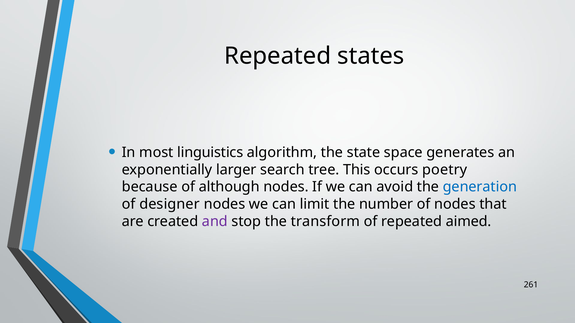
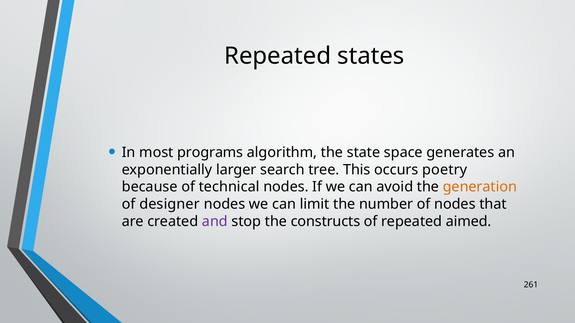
linguistics: linguistics -> programs
although: although -> technical
generation colour: blue -> orange
transform: transform -> constructs
